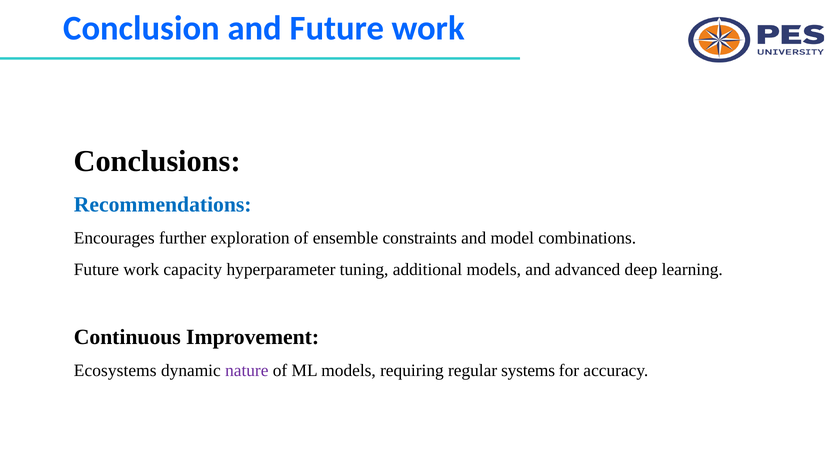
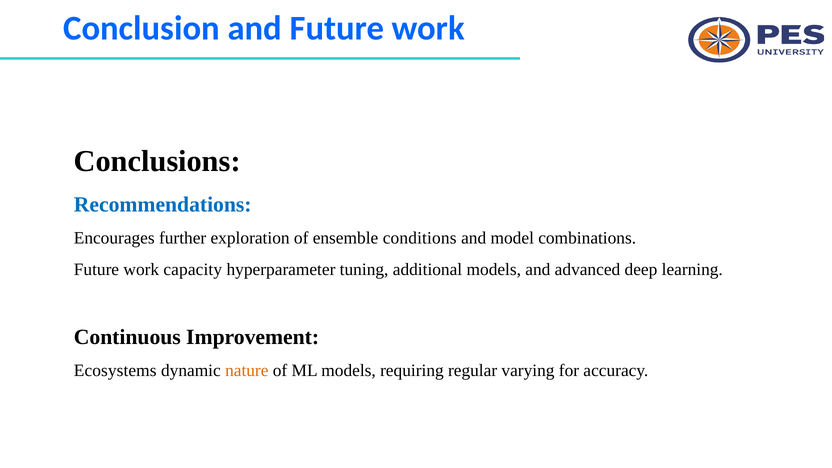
constraints: constraints -> conditions
nature colour: purple -> orange
systems: systems -> varying
